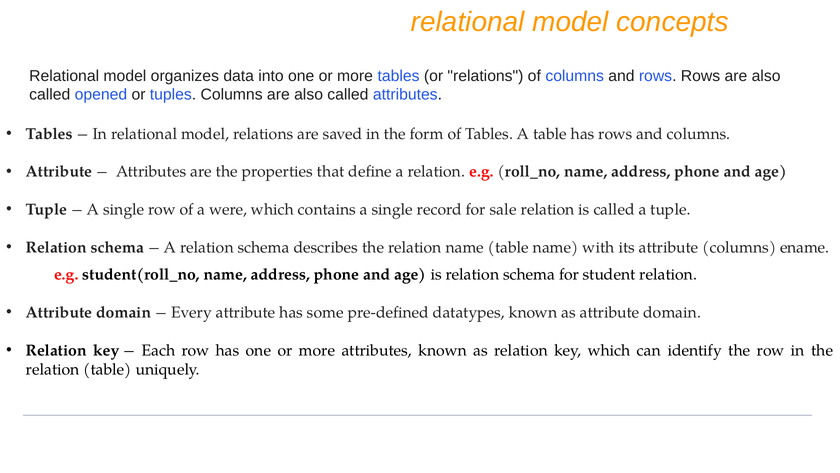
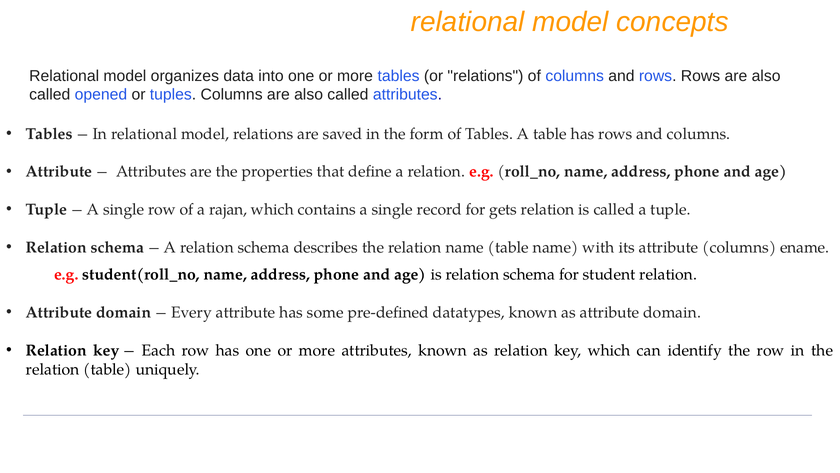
were: were -> rajan
sale: sale -> gets
